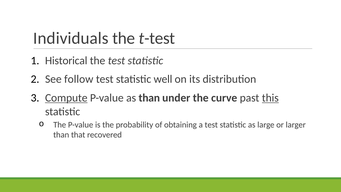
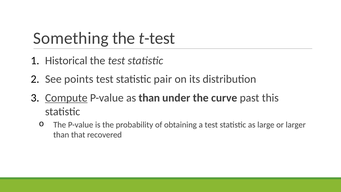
Individuals: Individuals -> Something
follow: follow -> points
well: well -> pair
this underline: present -> none
